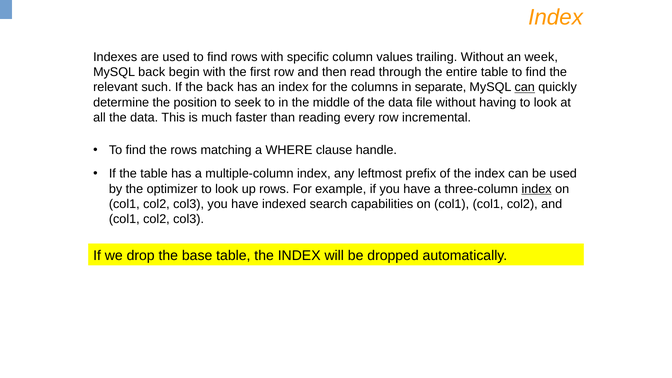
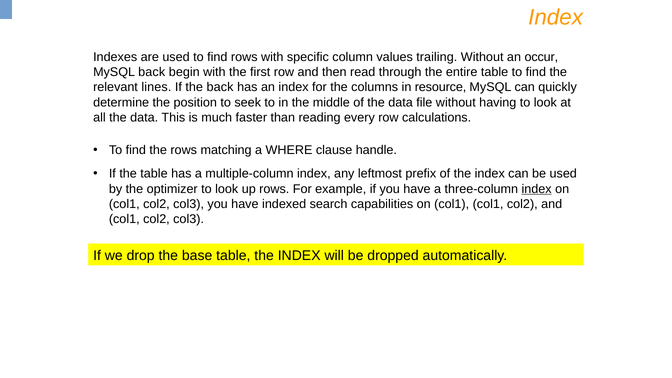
week: week -> occur
such: such -> lines
separate: separate -> resource
can at (525, 87) underline: present -> none
incremental: incremental -> calculations
